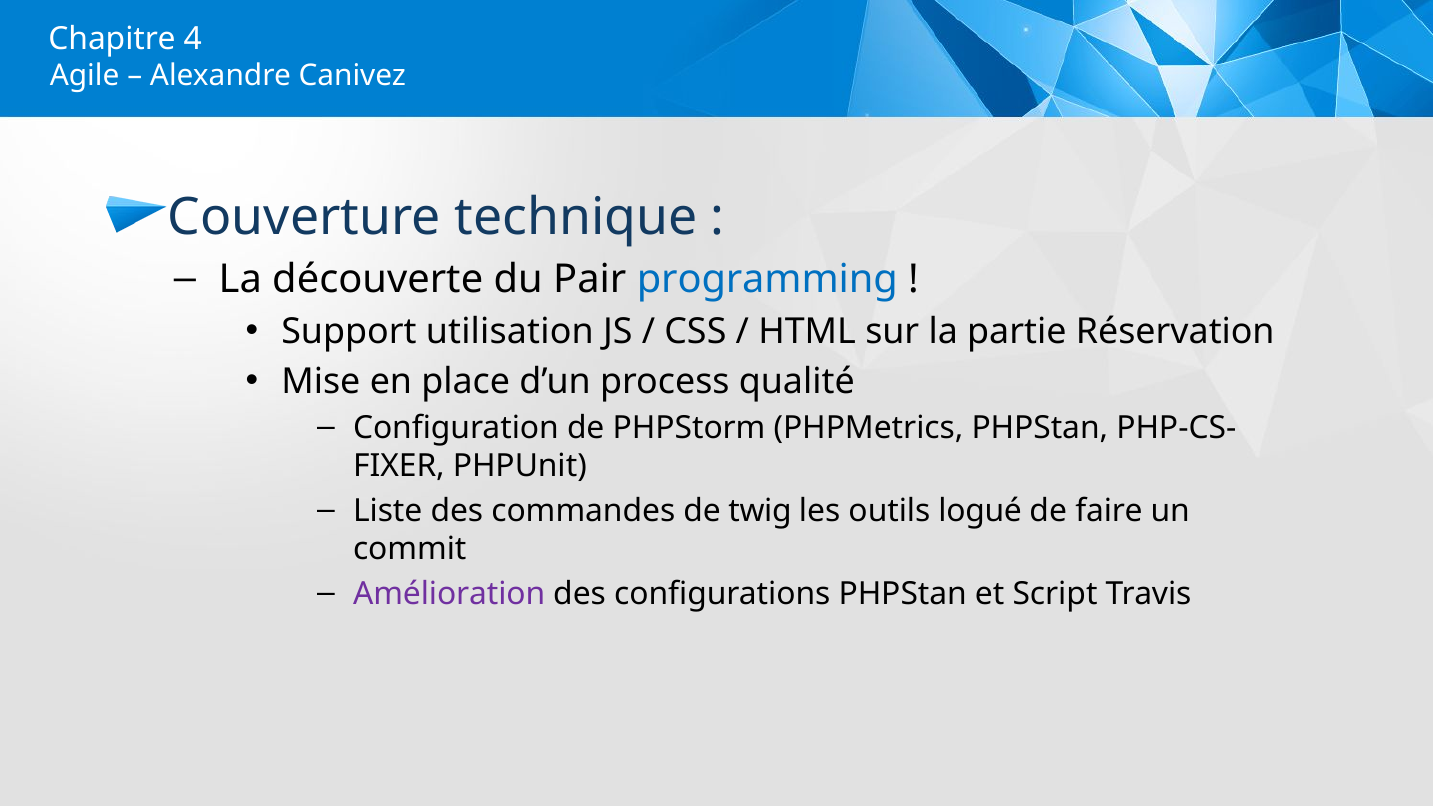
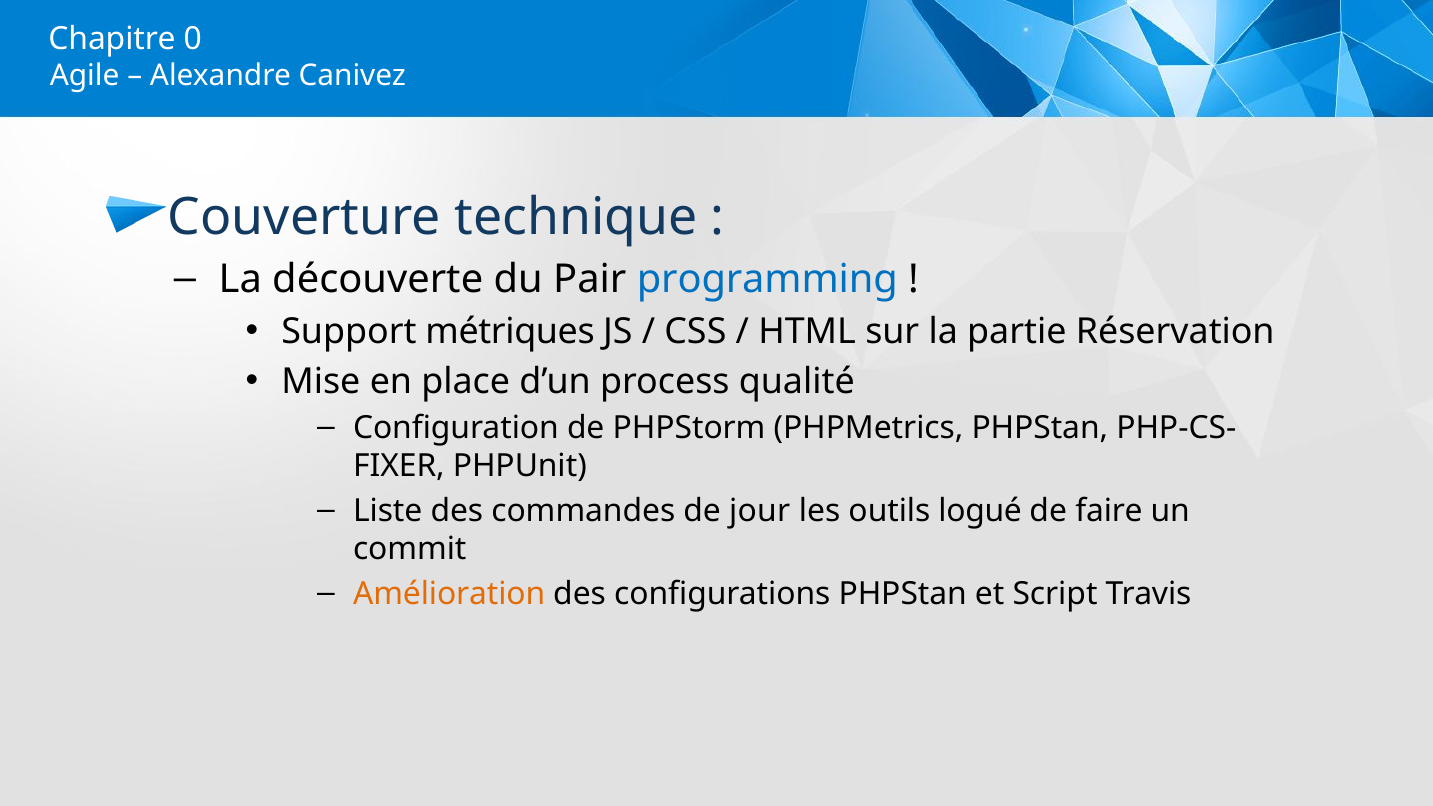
4: 4 -> 0
utilisation: utilisation -> métriques
twig: twig -> jour
Amélioration colour: purple -> orange
